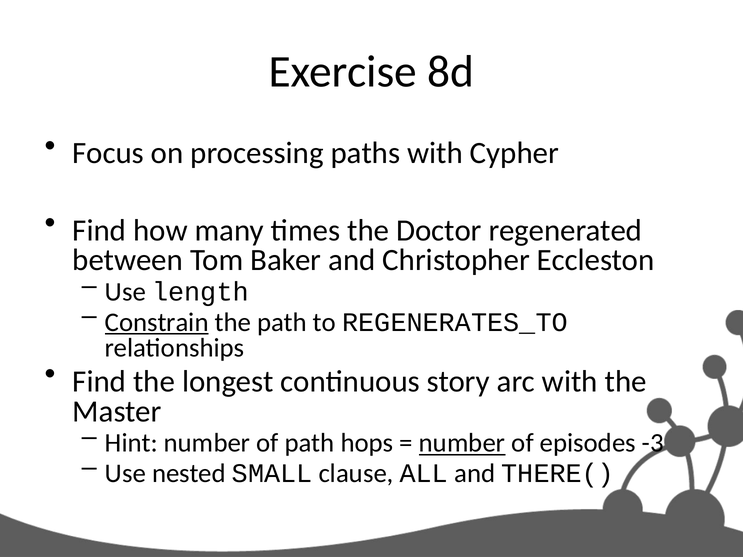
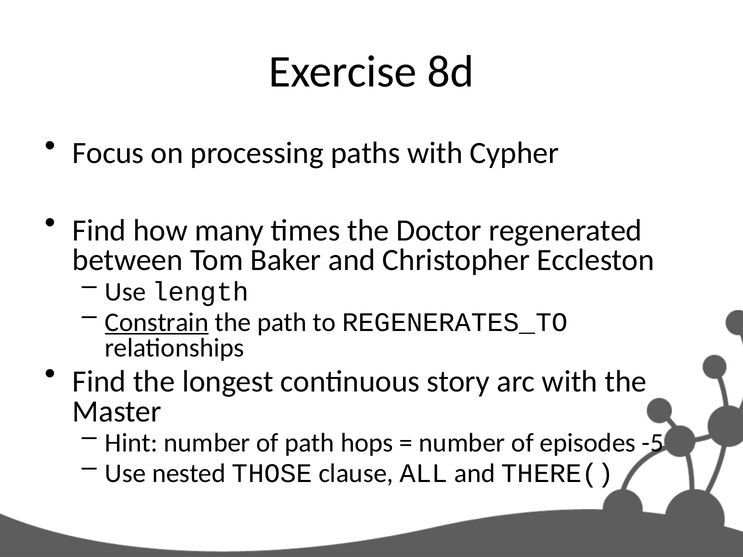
number at (462, 443) underline: present -> none
-3: -3 -> -5
SMALL: SMALL -> THOSE
